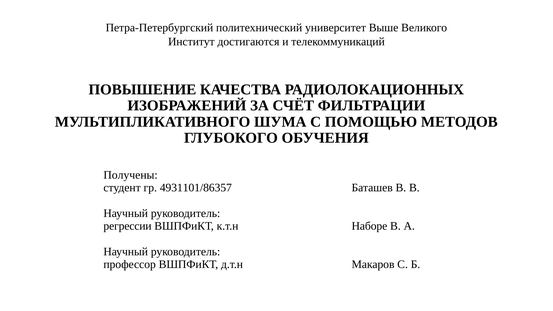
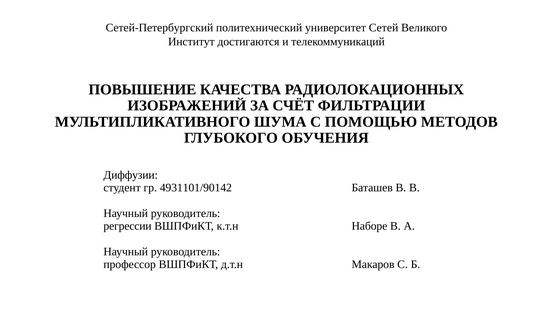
Петра-Петербургский: Петра-Петербургский -> Сетей-Петербургский
Выше: Выше -> Сетей
Получены: Получены -> Диффузии
4931101/86357: 4931101/86357 -> 4931101/90142
